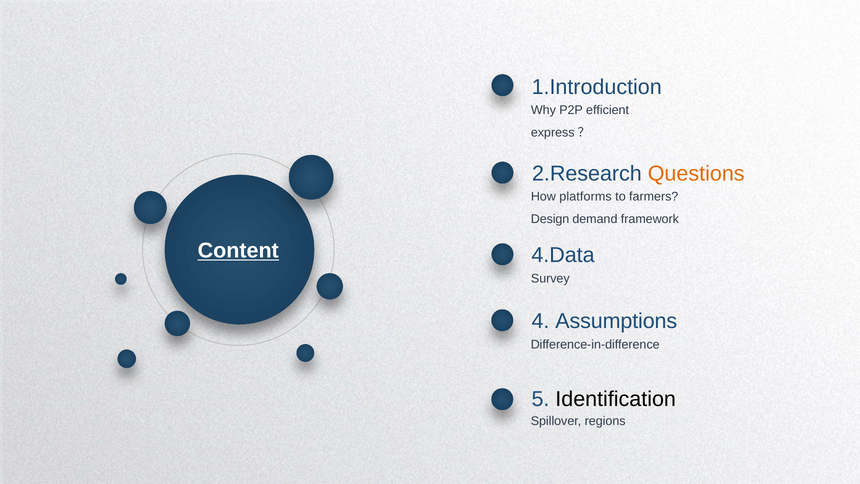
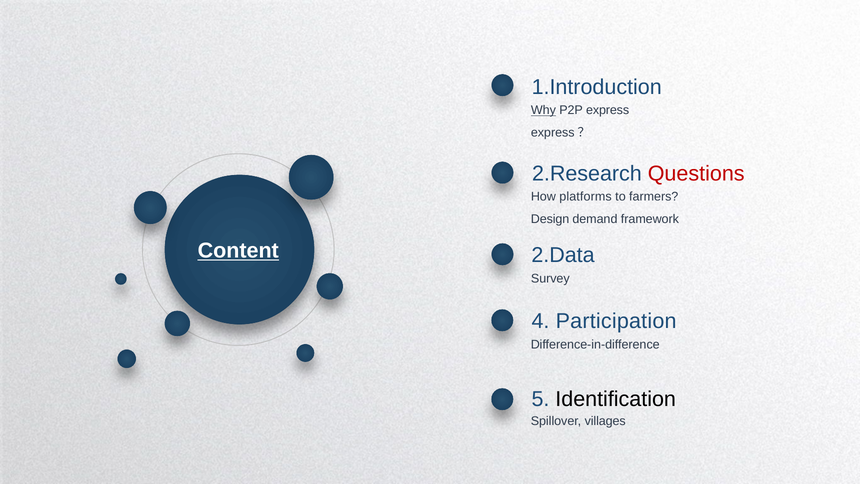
Why underline: none -> present
efficient: efficient -> express
Questions colour: orange -> red
4.Data: 4.Data -> 2.Data
Assumptions: Assumptions -> Participation
regions: regions -> villages
